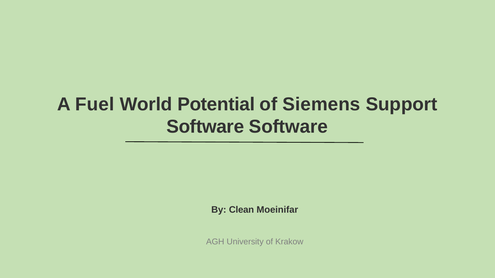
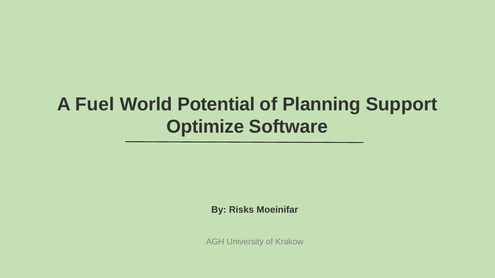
Siemens: Siemens -> Planning
Software at (205, 127): Software -> Optimize
Clean: Clean -> Risks
